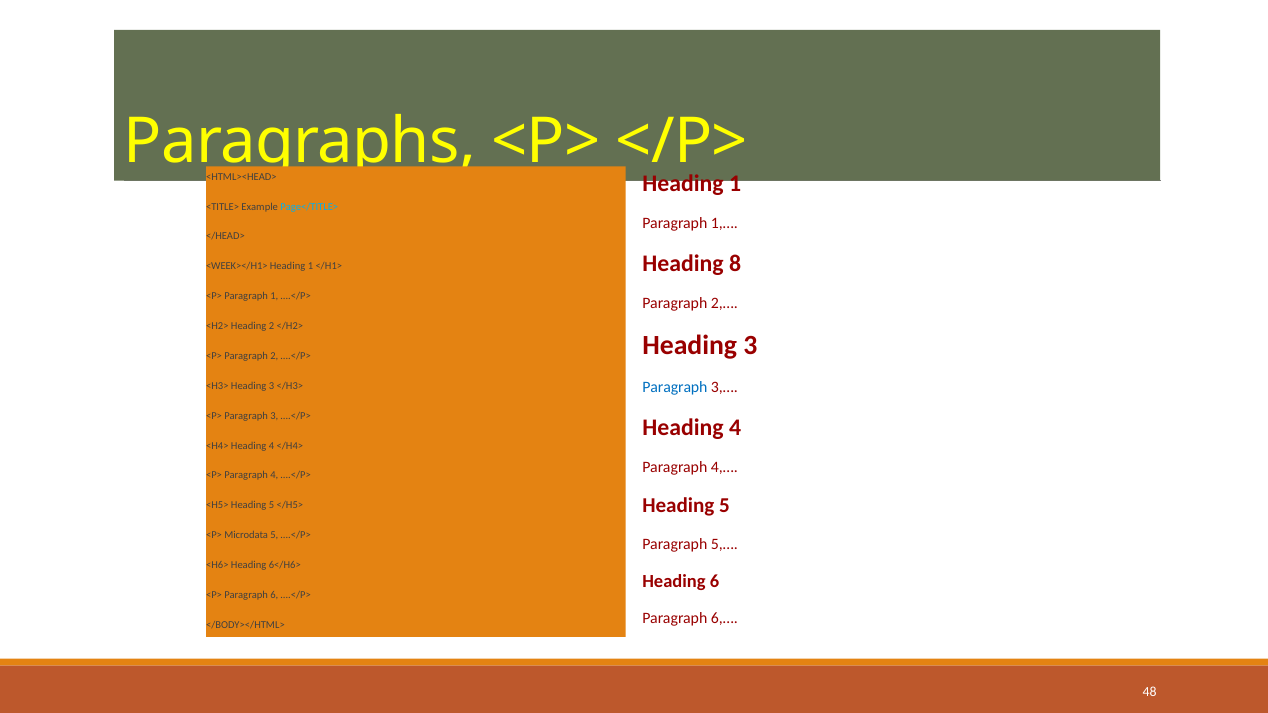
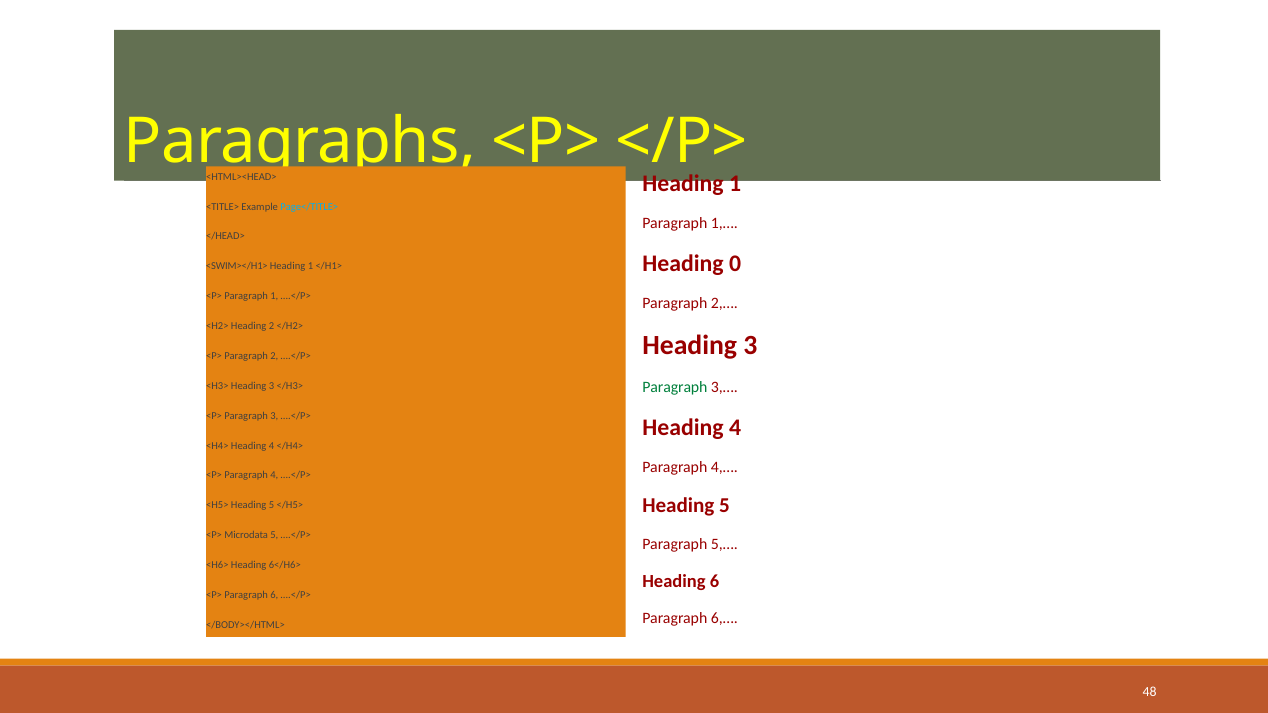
8: 8 -> 0
<WEEK></H1>: <WEEK></H1> -> <SWIM></H1>
Paragraph at (675, 388) colour: blue -> green
